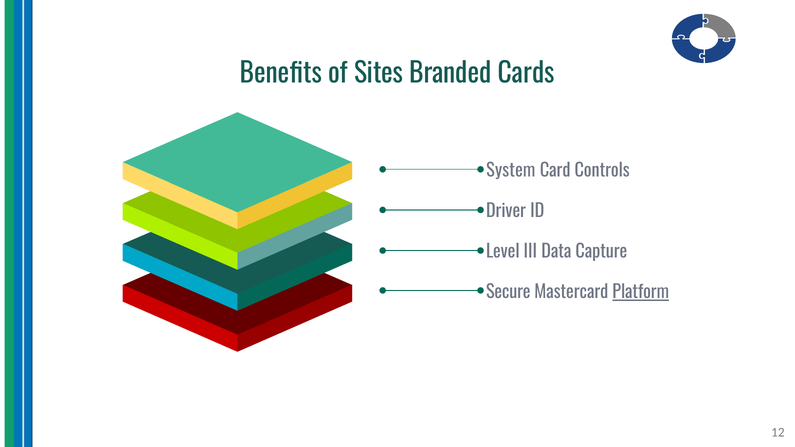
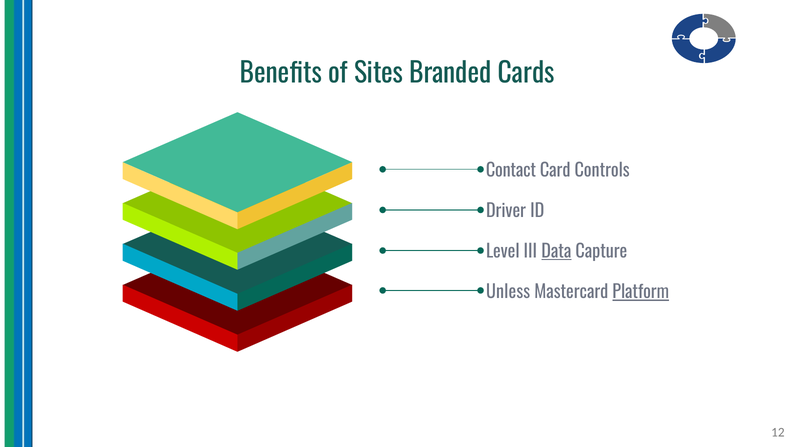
System: System -> Contact
Data underline: none -> present
Secure: Secure -> Unless
